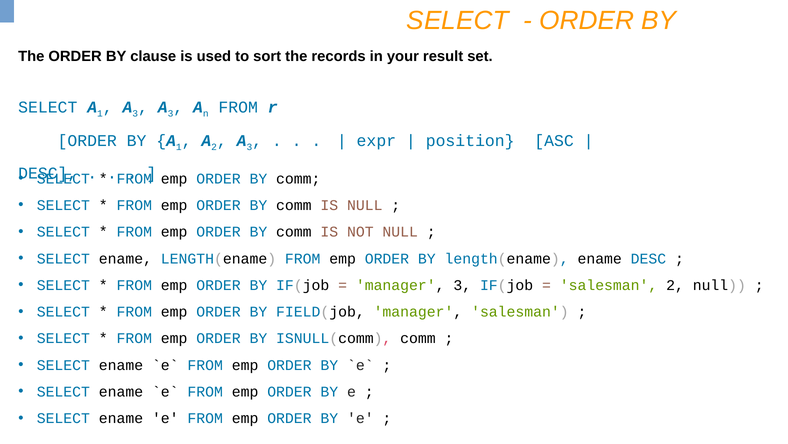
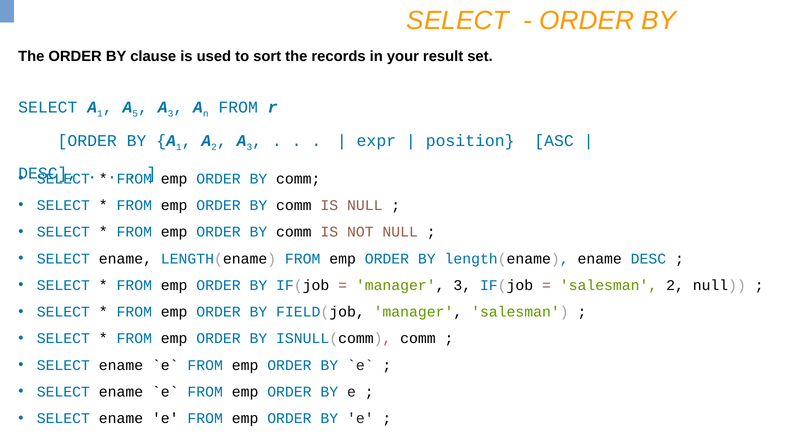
3 at (135, 113): 3 -> 5
